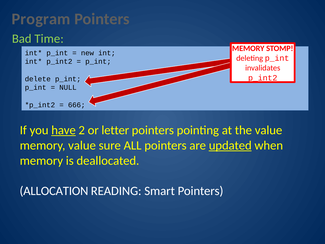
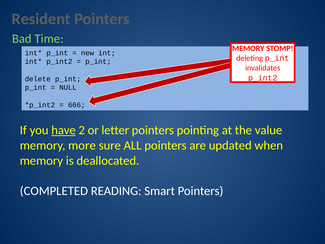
Program: Program -> Resident
memory value: value -> more
updated underline: present -> none
ALLOCATION: ALLOCATION -> COMPLETED
